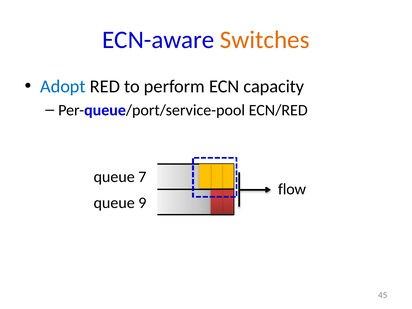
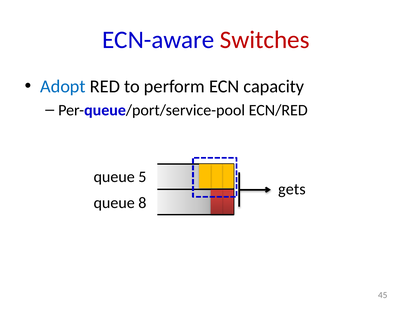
Switches colour: orange -> red
7: 7 -> 5
flow: flow -> gets
9: 9 -> 8
